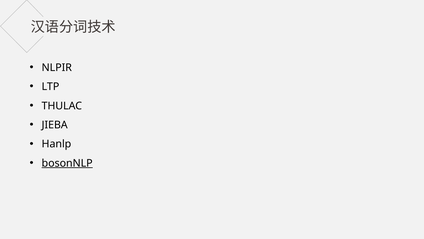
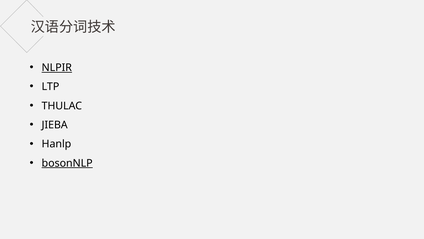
NLPIR underline: none -> present
